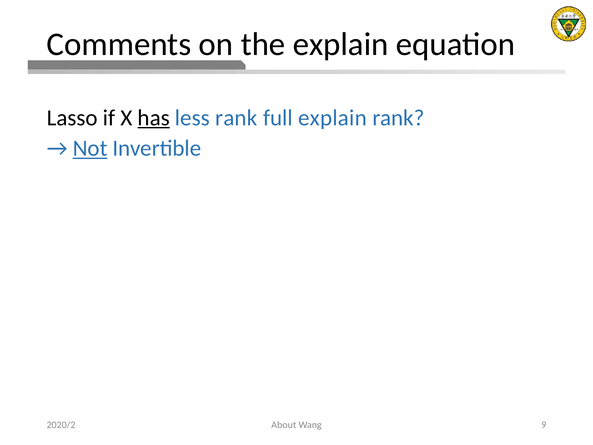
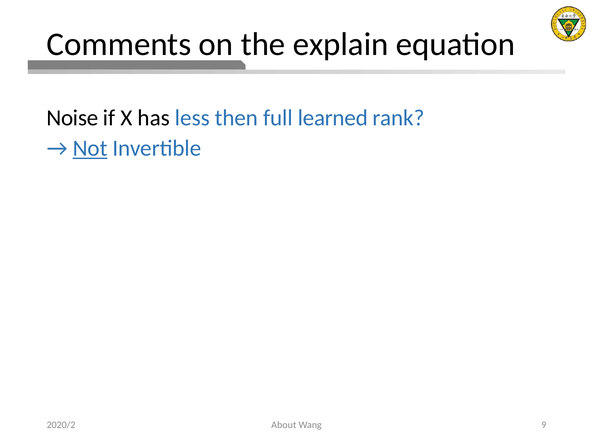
Lasso: Lasso -> Noise
has underline: present -> none
less rank: rank -> then
full explain: explain -> learned
